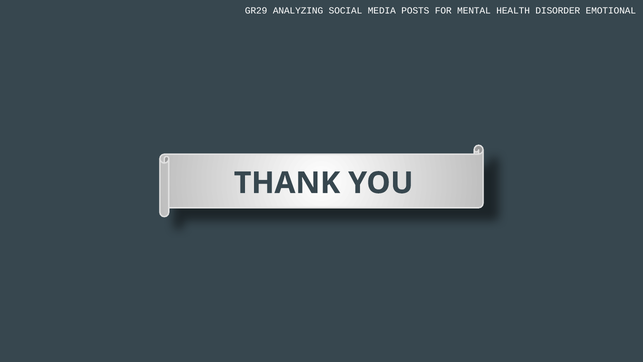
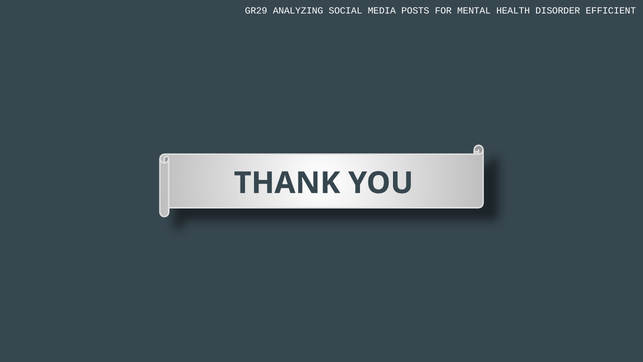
EMOTIONAL: EMOTIONAL -> EFFICIENT
